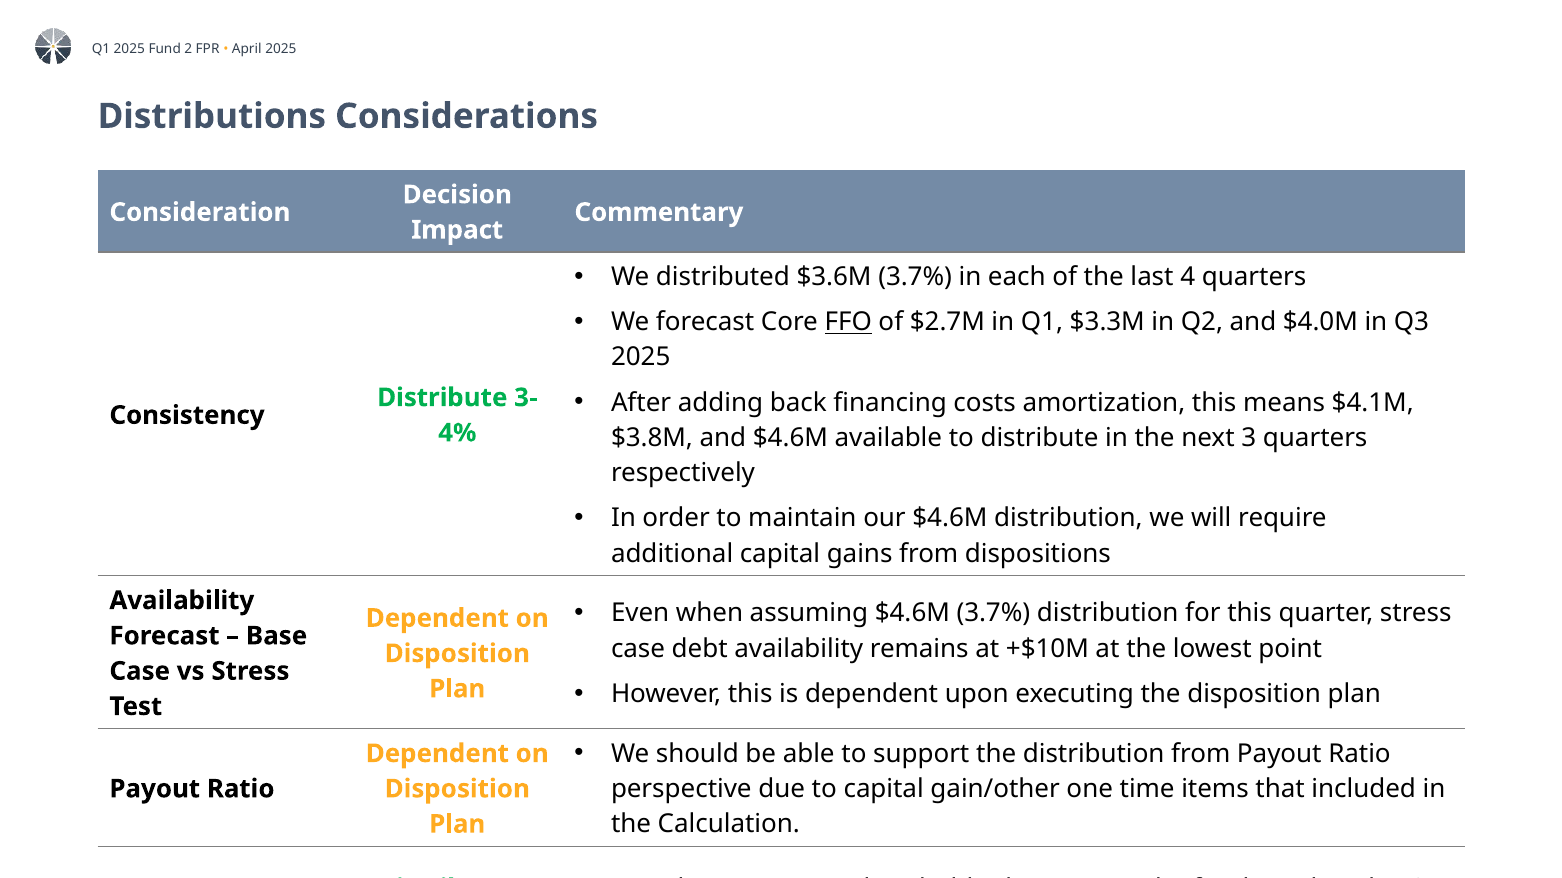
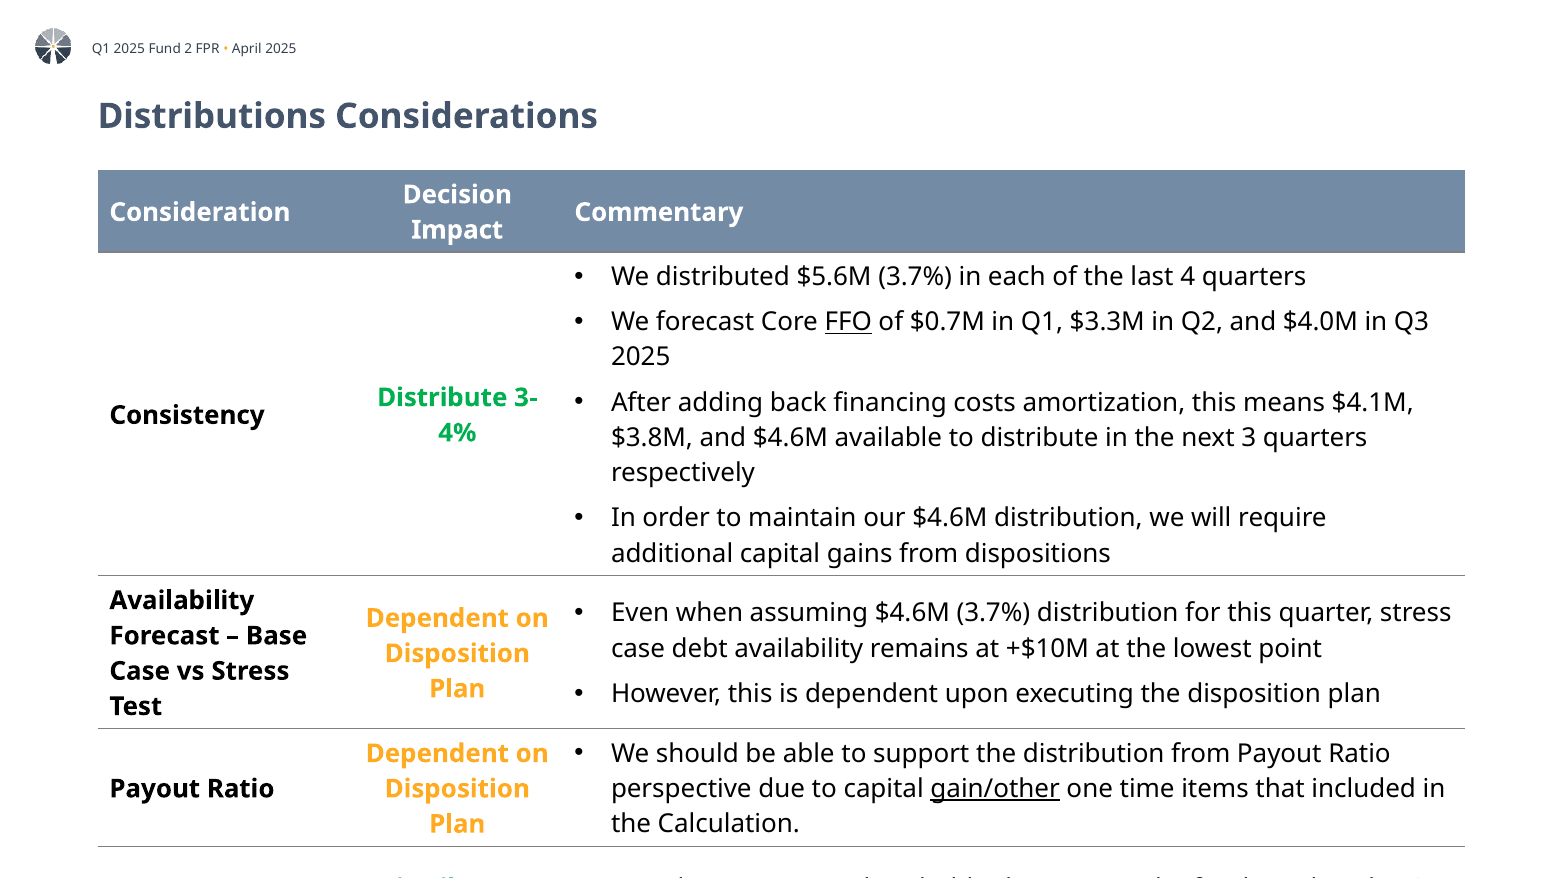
$3.6M: $3.6M -> $5.6M
$2.7M: $2.7M -> $0.7M
gain/other underline: none -> present
